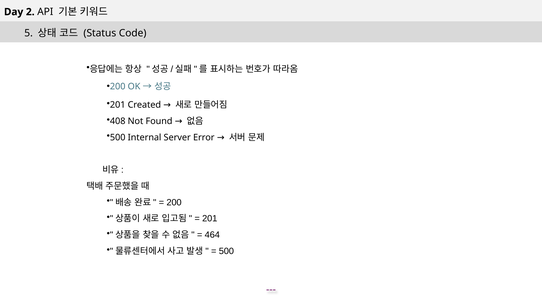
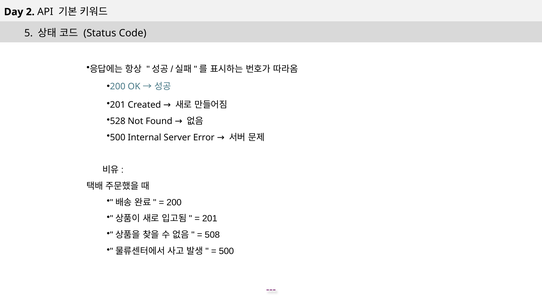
408: 408 -> 528
464: 464 -> 508
